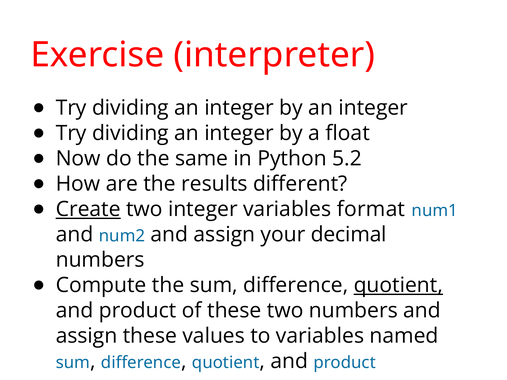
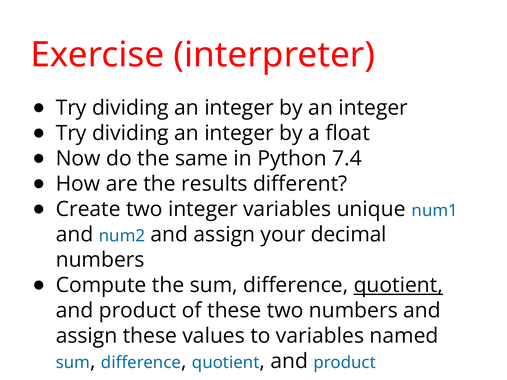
5.2: 5.2 -> 7.4
Create underline: present -> none
format: format -> unique
